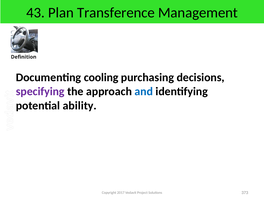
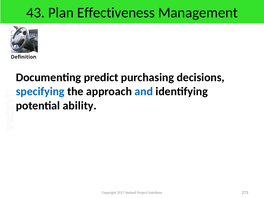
Transference: Transference -> Effectiveness
cooling: cooling -> predict
specifying colour: purple -> blue
